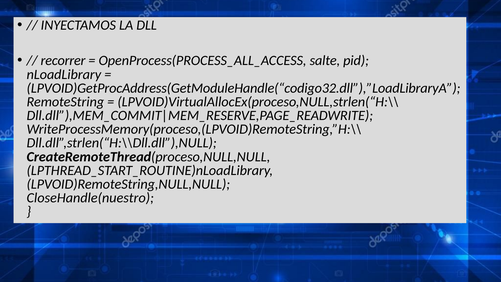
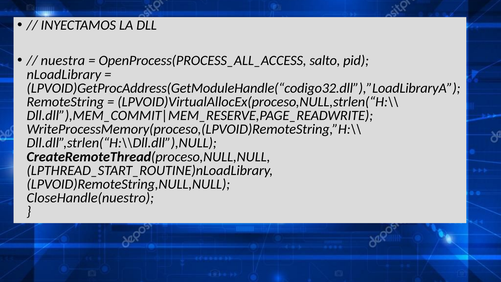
recorrer: recorrer -> nuestra
salte: salte -> salto
